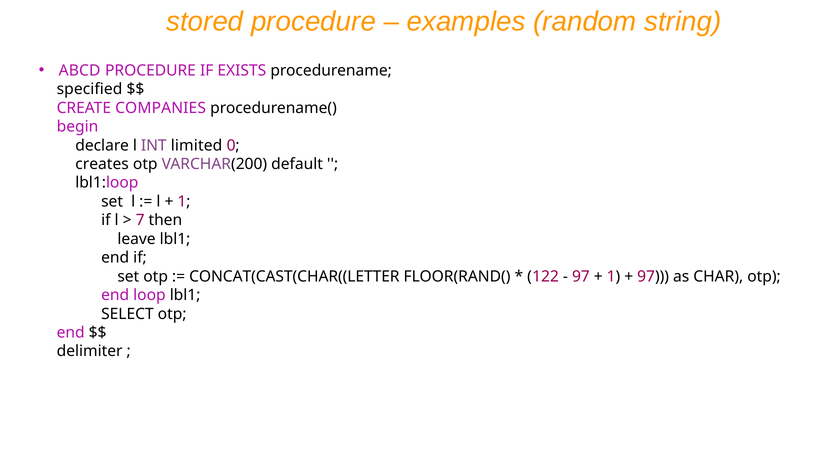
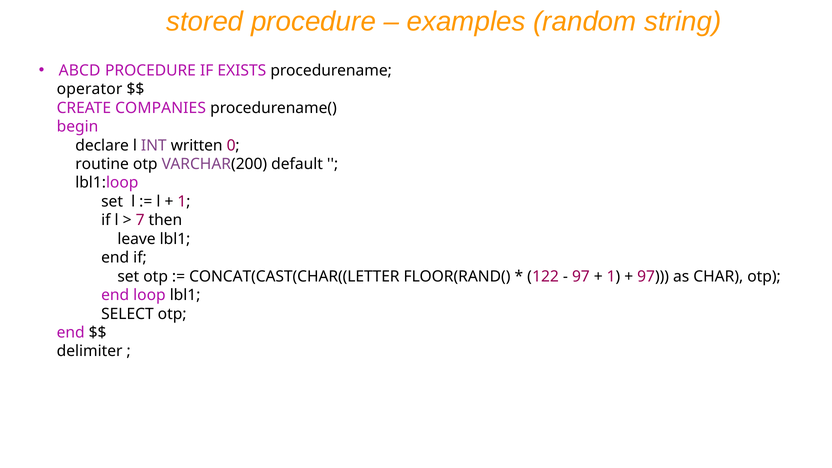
specified: specified -> operator
limited: limited -> written
creates: creates -> routine
